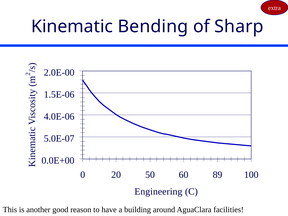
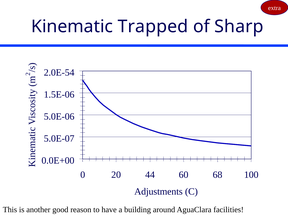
Bending: Bending -> Trapped
2.0E-00: 2.0E-00 -> 2.0E-54
4.0E-06: 4.0E-06 -> 5.0E-06
50: 50 -> 44
89: 89 -> 68
Engineering: Engineering -> Adjustments
